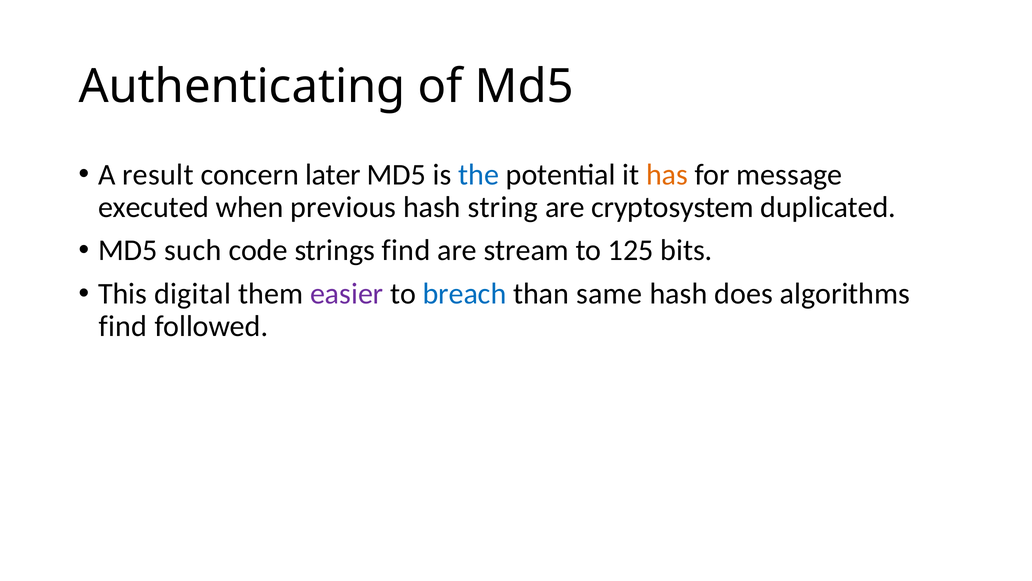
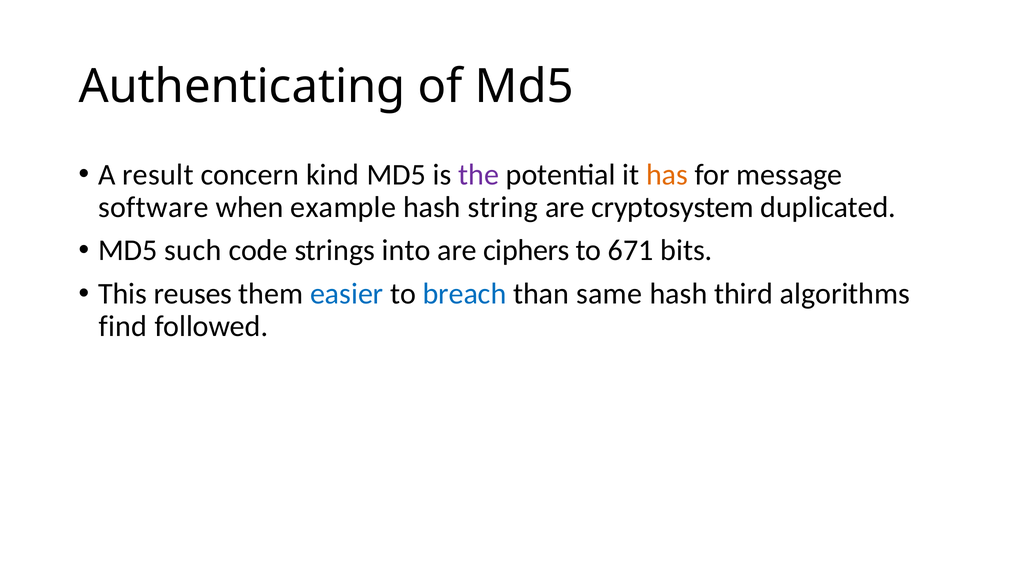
later: later -> kind
the colour: blue -> purple
executed: executed -> software
previous: previous -> example
strings find: find -> into
stream: stream -> ciphers
125: 125 -> 671
digital: digital -> reuses
easier colour: purple -> blue
does: does -> third
